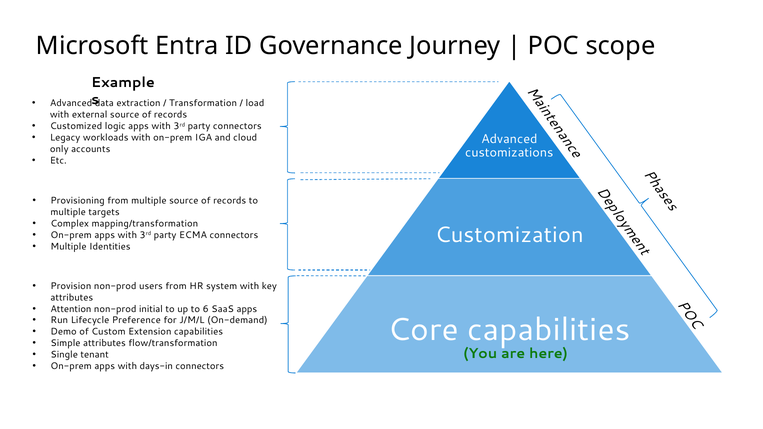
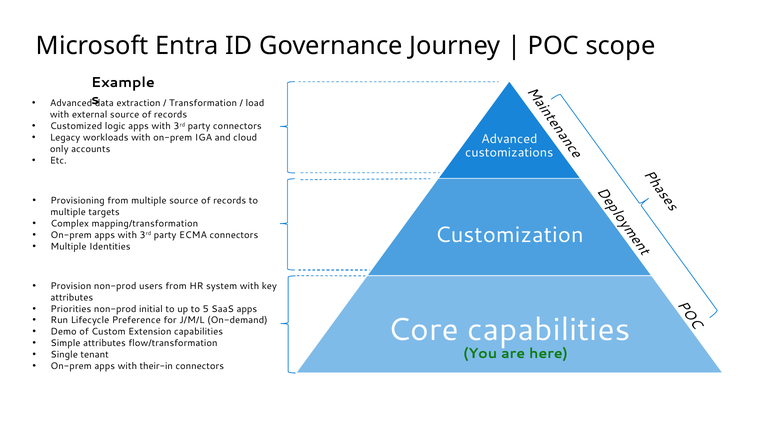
Attention: Attention -> Priorities
6: 6 -> 5
days-in: days-in -> their-in
